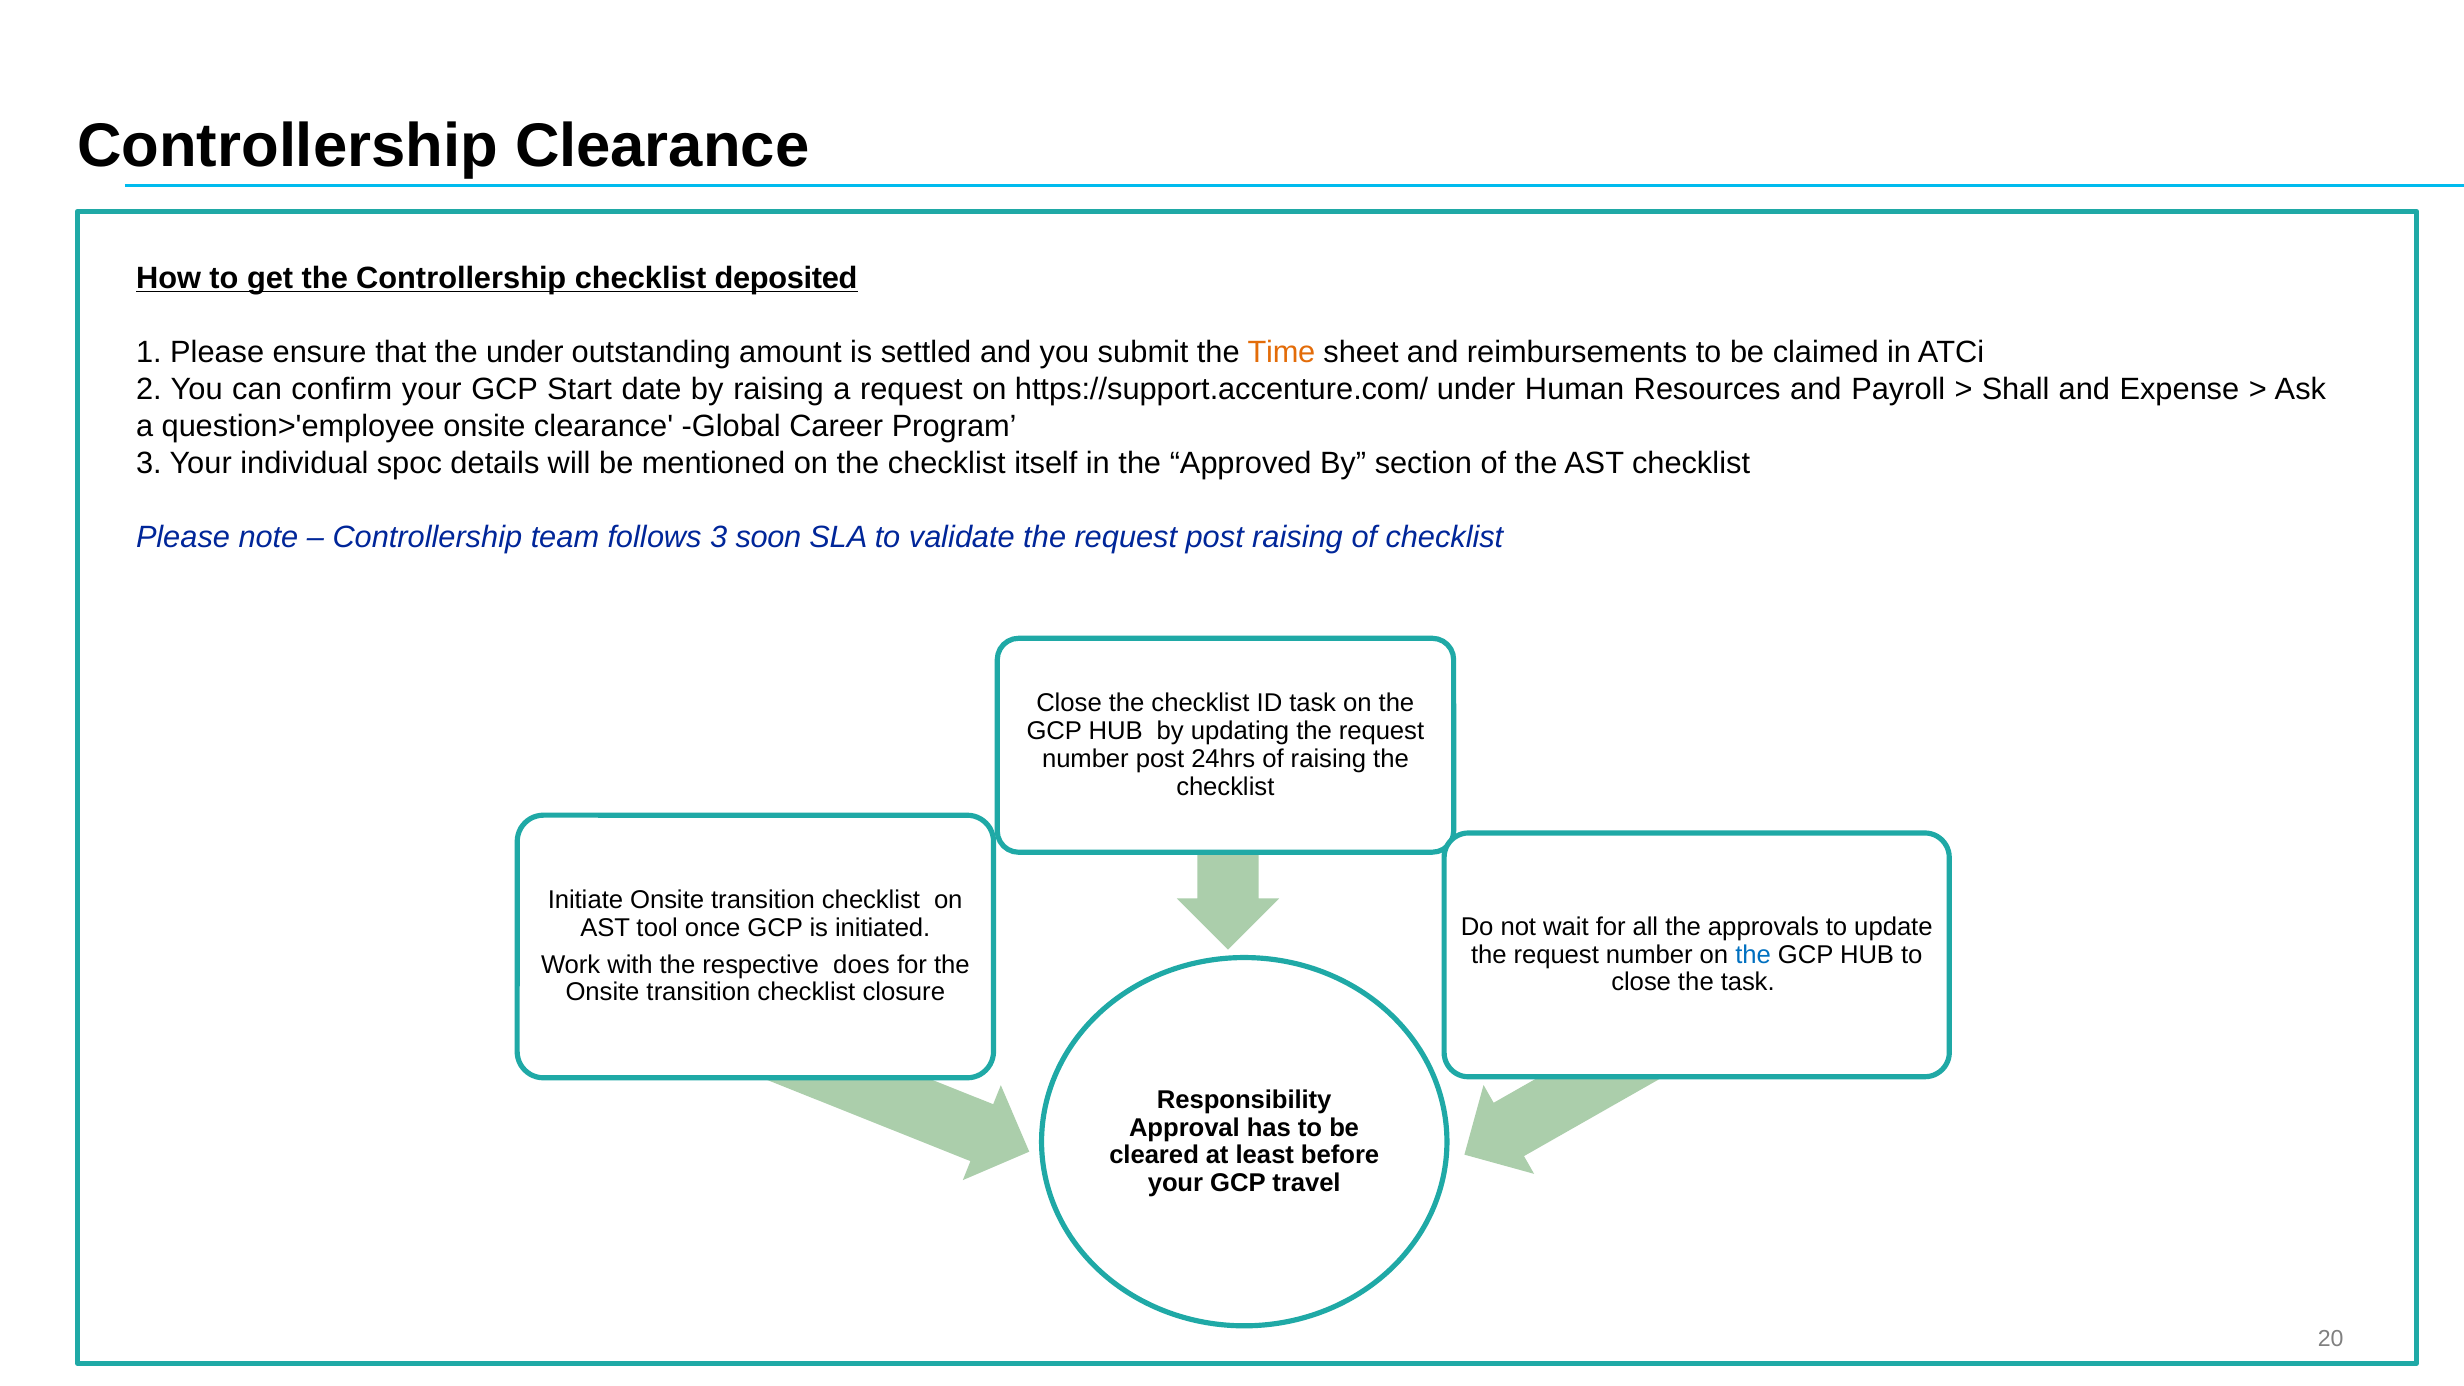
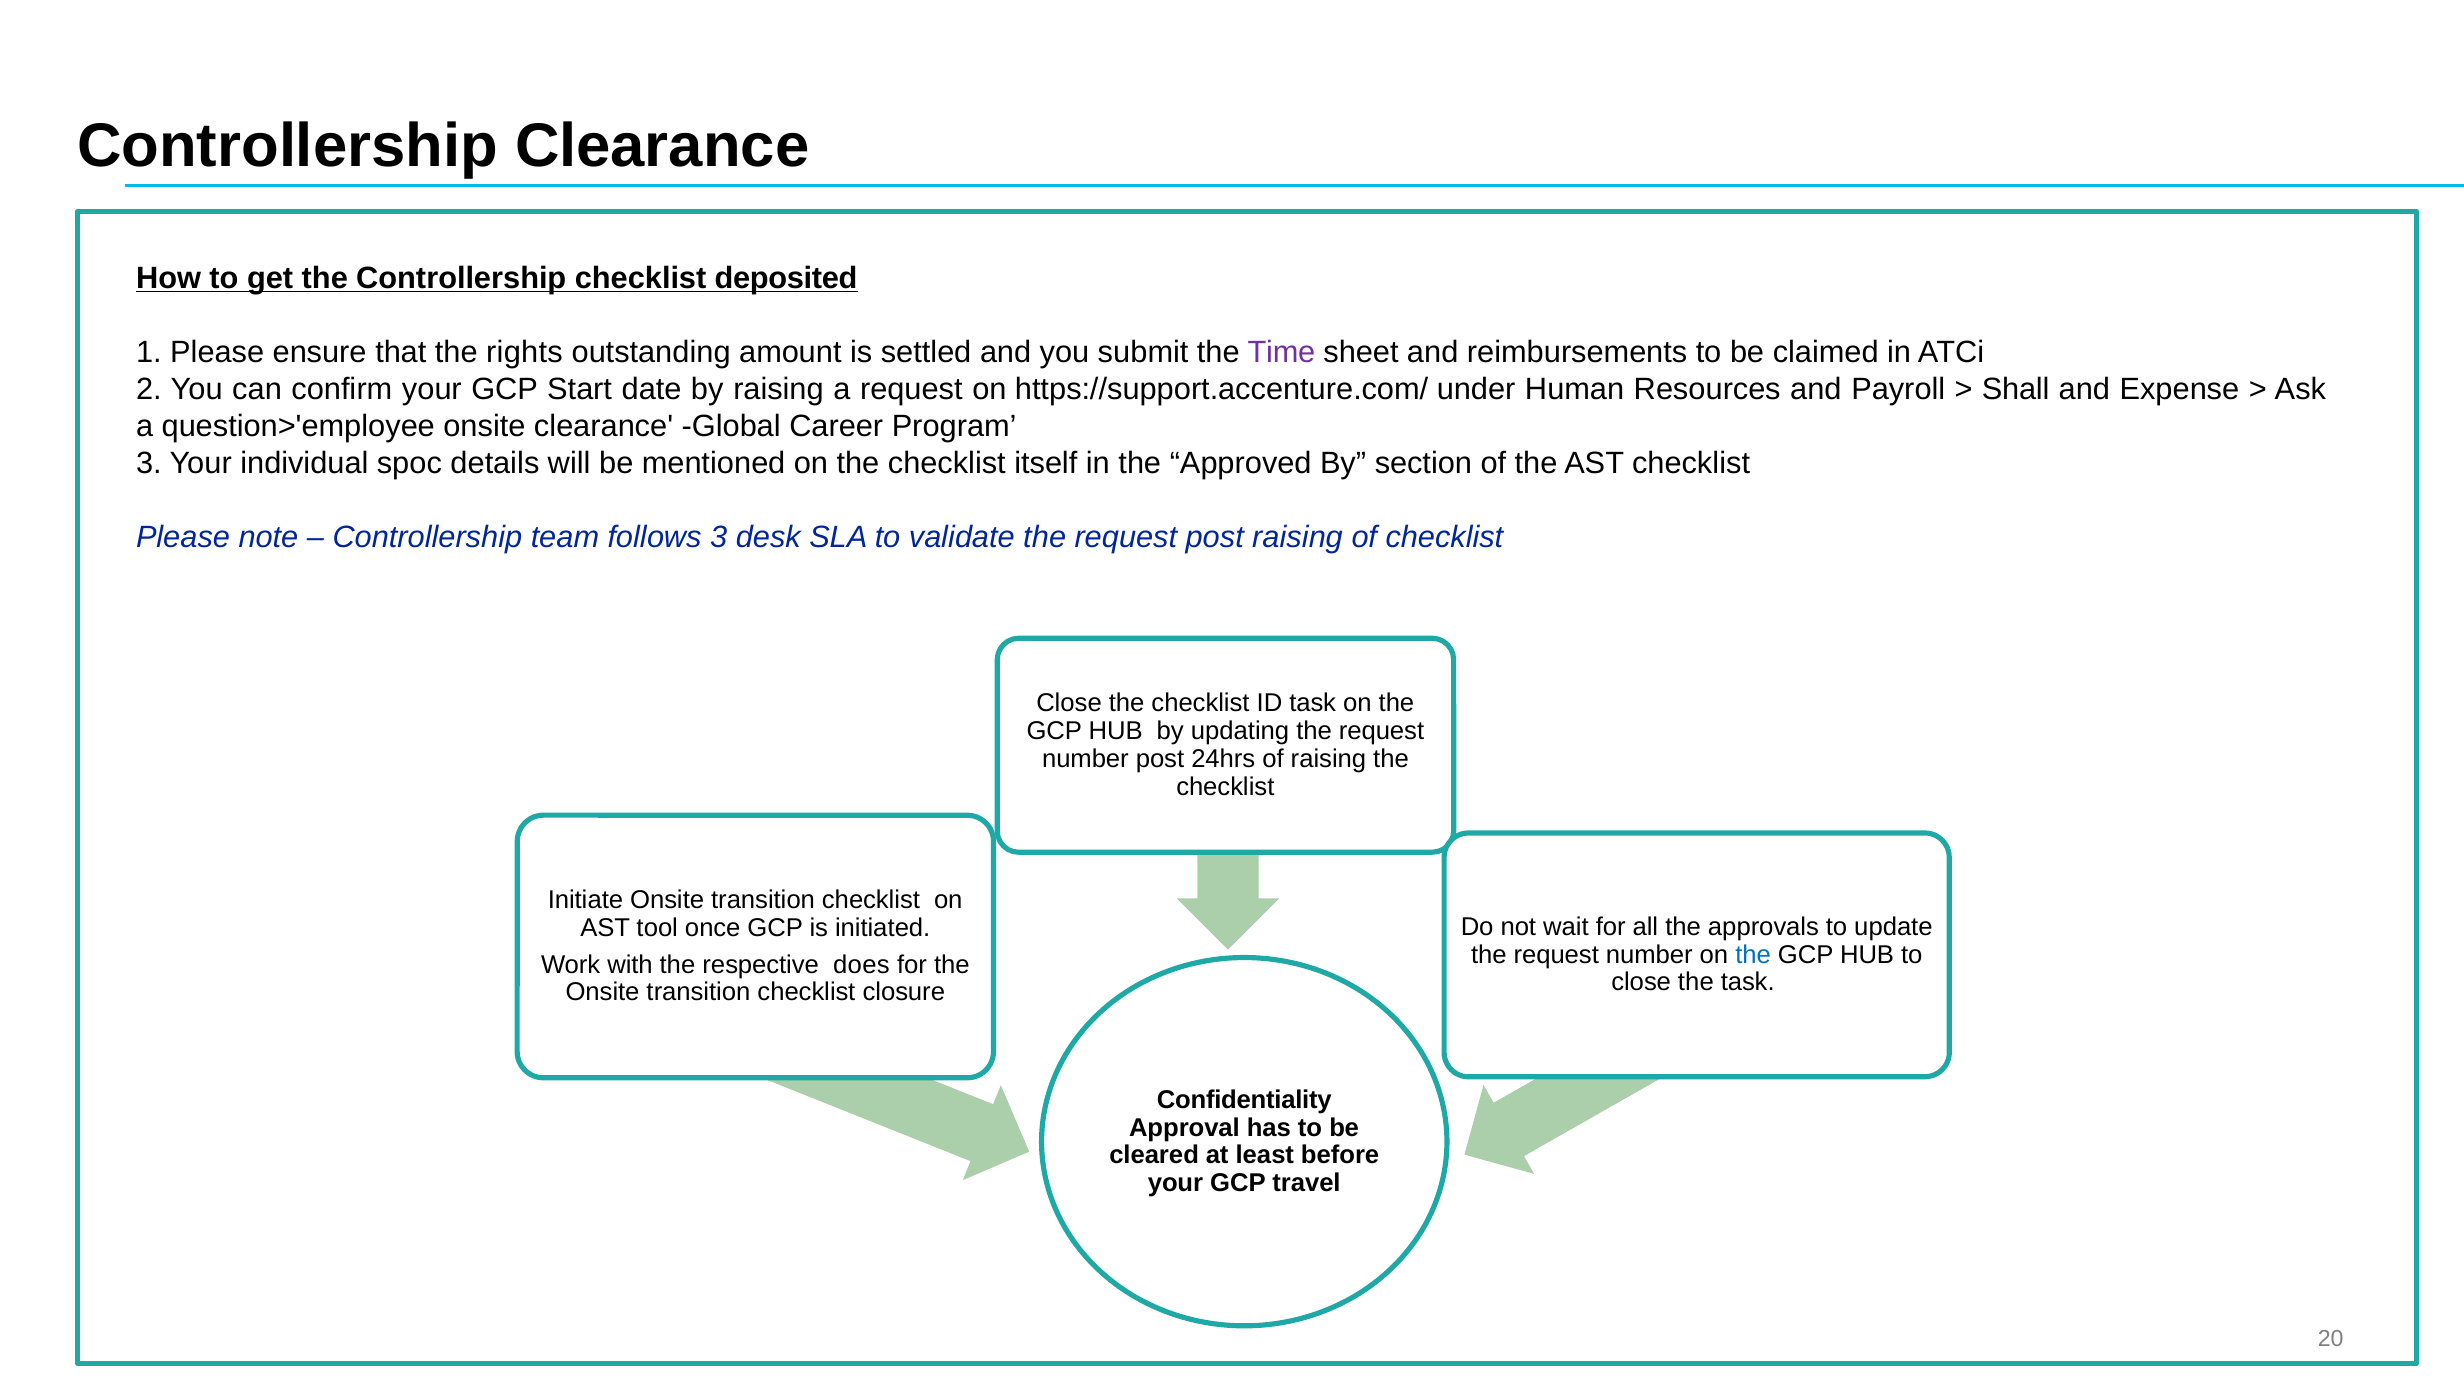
the under: under -> rights
Time colour: orange -> purple
soon: soon -> desk
Responsibility: Responsibility -> Confidentiality
